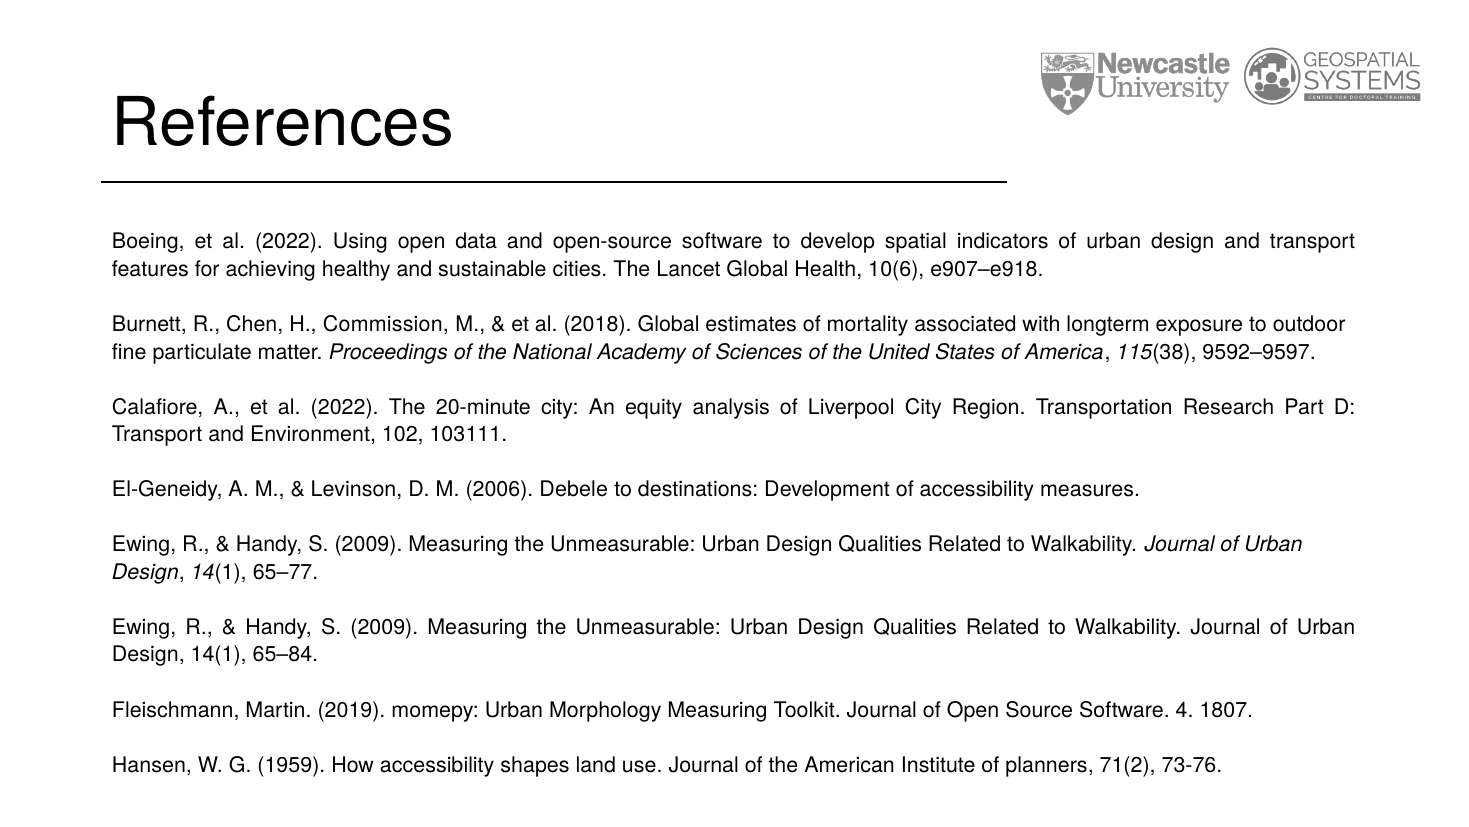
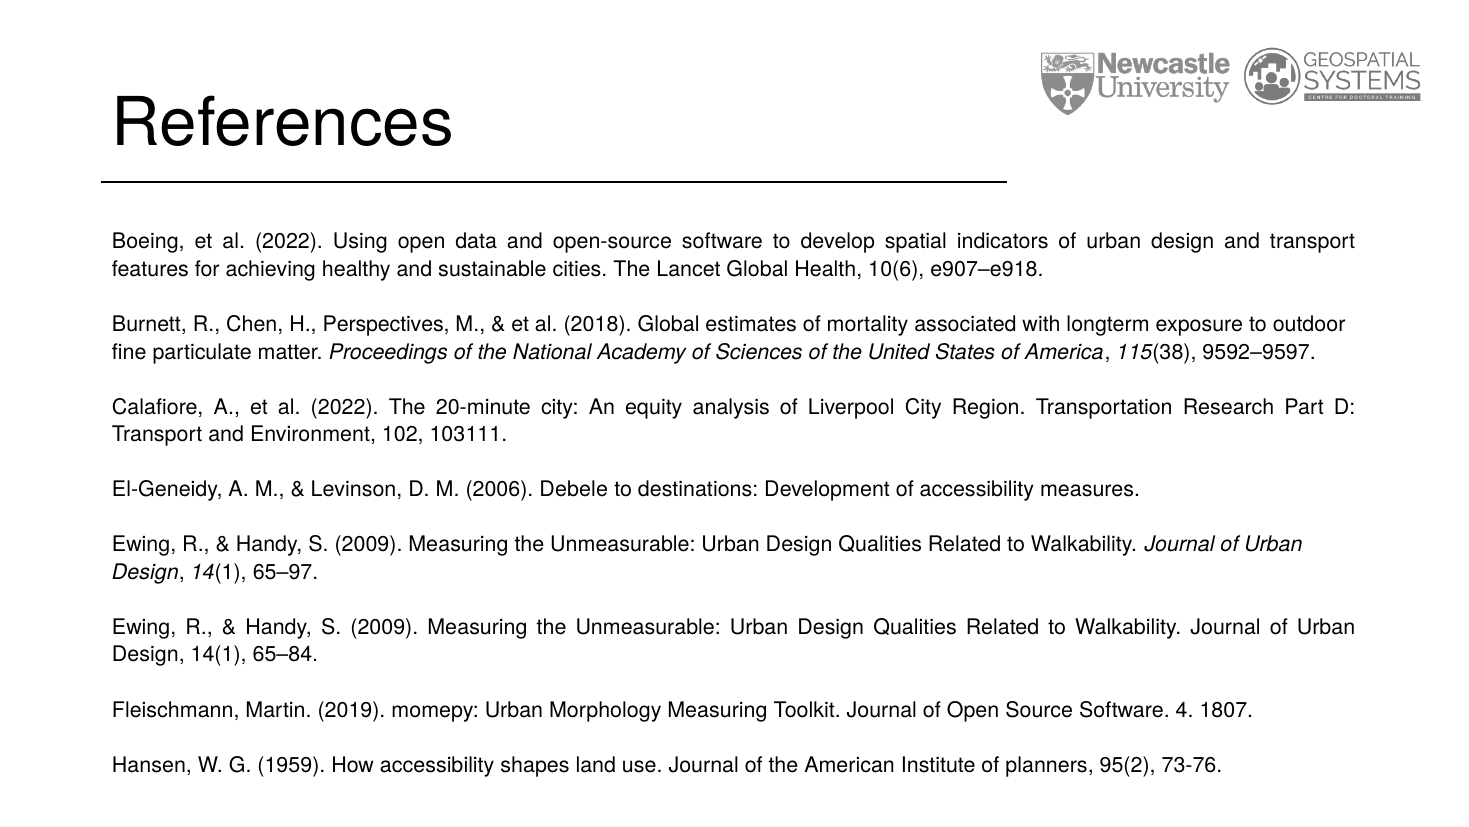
Commission: Commission -> Perspectives
65–77: 65–77 -> 65–97
71(2: 71(2 -> 95(2
